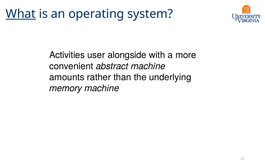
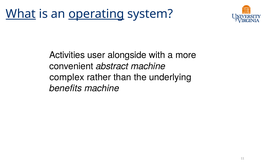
operating underline: none -> present
amounts: amounts -> complex
memory: memory -> benefits
